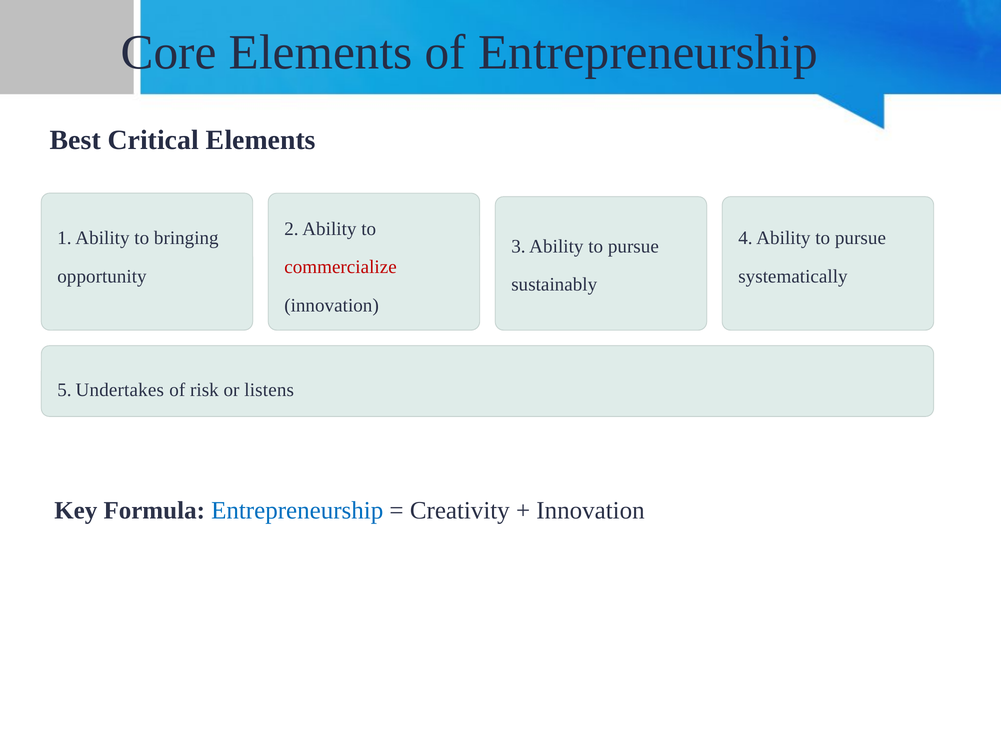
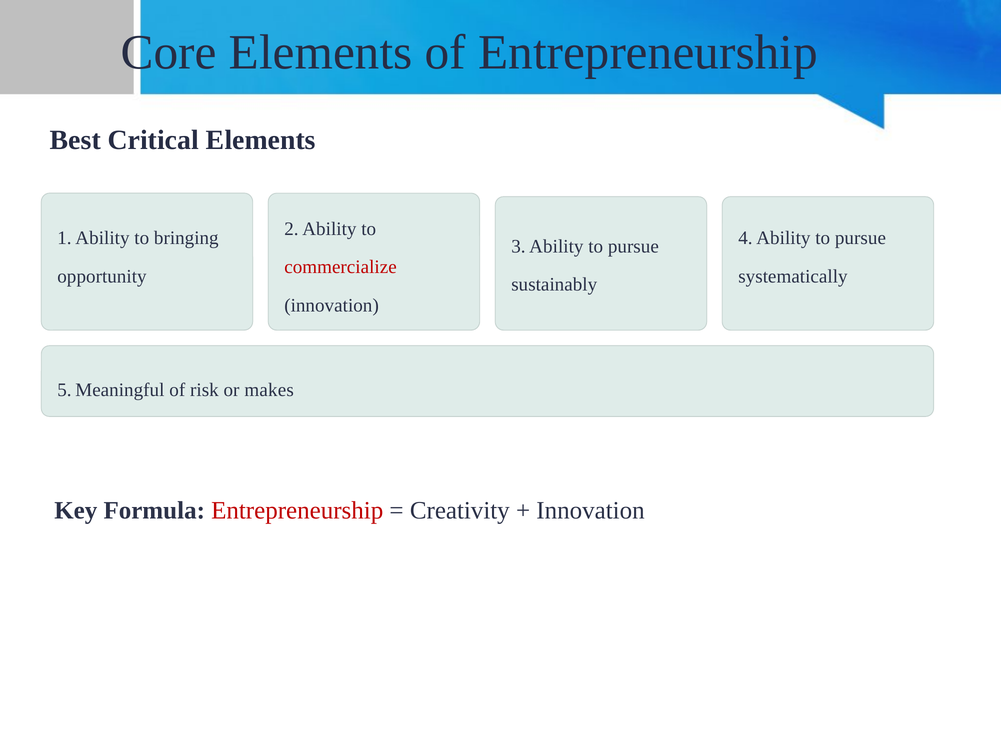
Undertakes: Undertakes -> Meaningful
listens: listens -> makes
Entrepreneurship at (297, 510) colour: blue -> red
